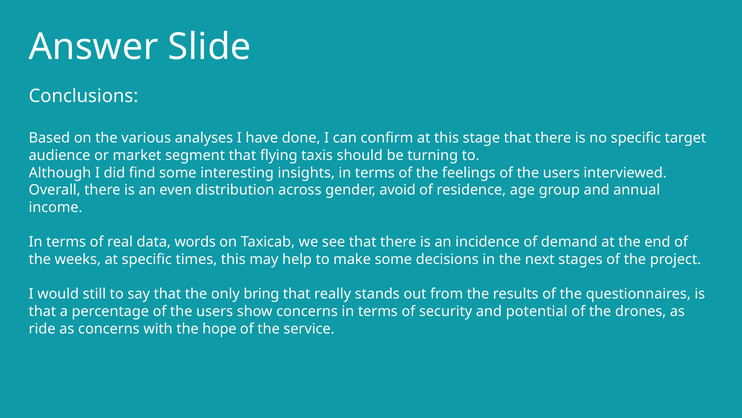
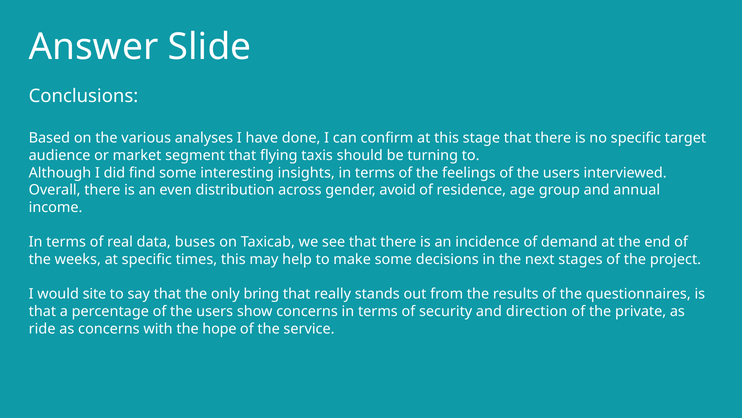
words: words -> buses
still: still -> site
potential: potential -> direction
drones: drones -> private
